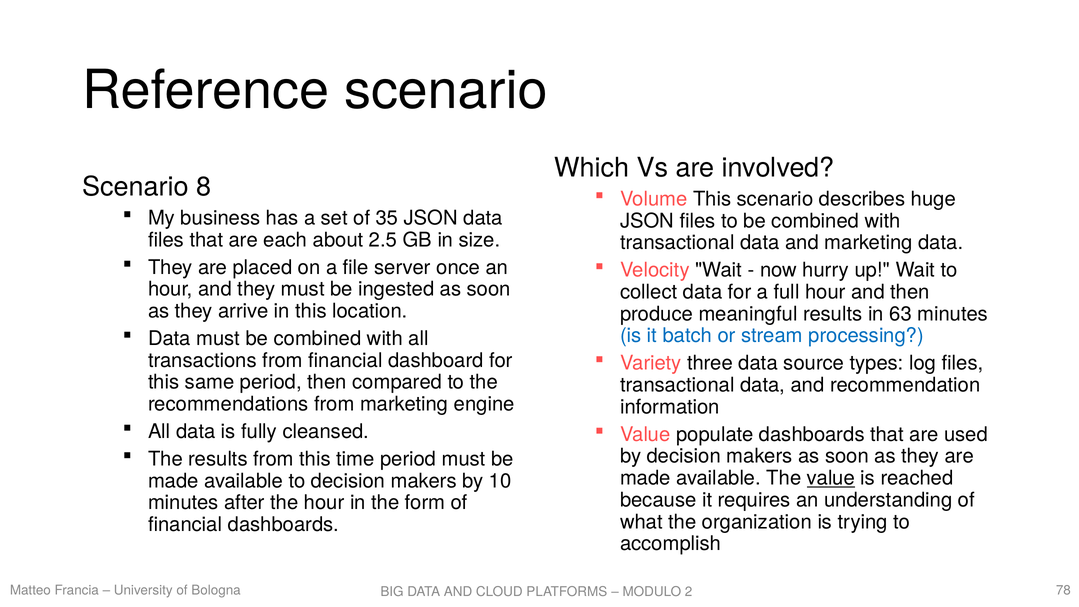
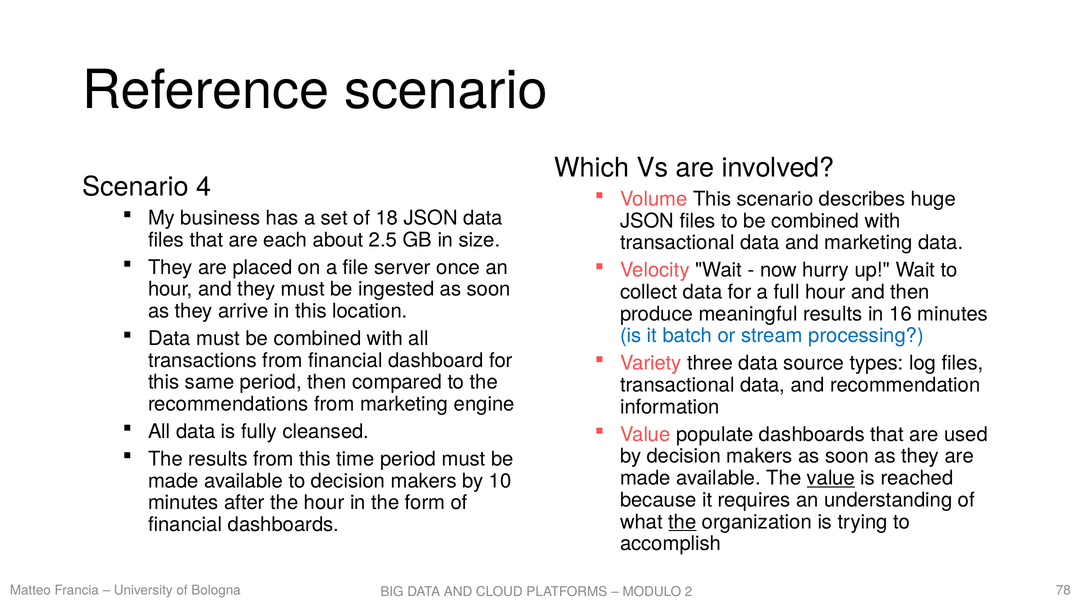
8: 8 -> 4
35: 35 -> 18
63: 63 -> 16
the at (682, 522) underline: none -> present
